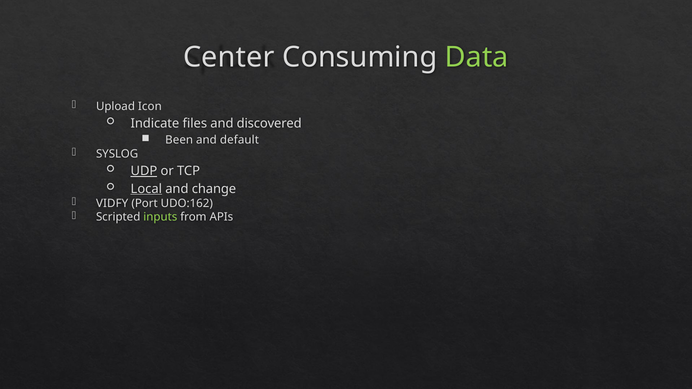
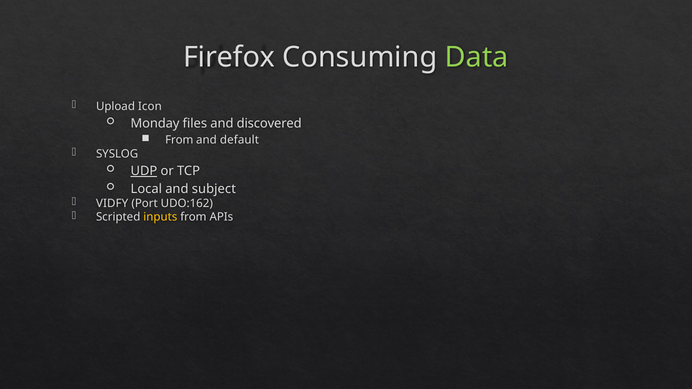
Center: Center -> Firefox
Indicate: Indicate -> Monday
Been at (179, 140): Been -> From
Local underline: present -> none
change: change -> subject
inputs colour: light green -> yellow
